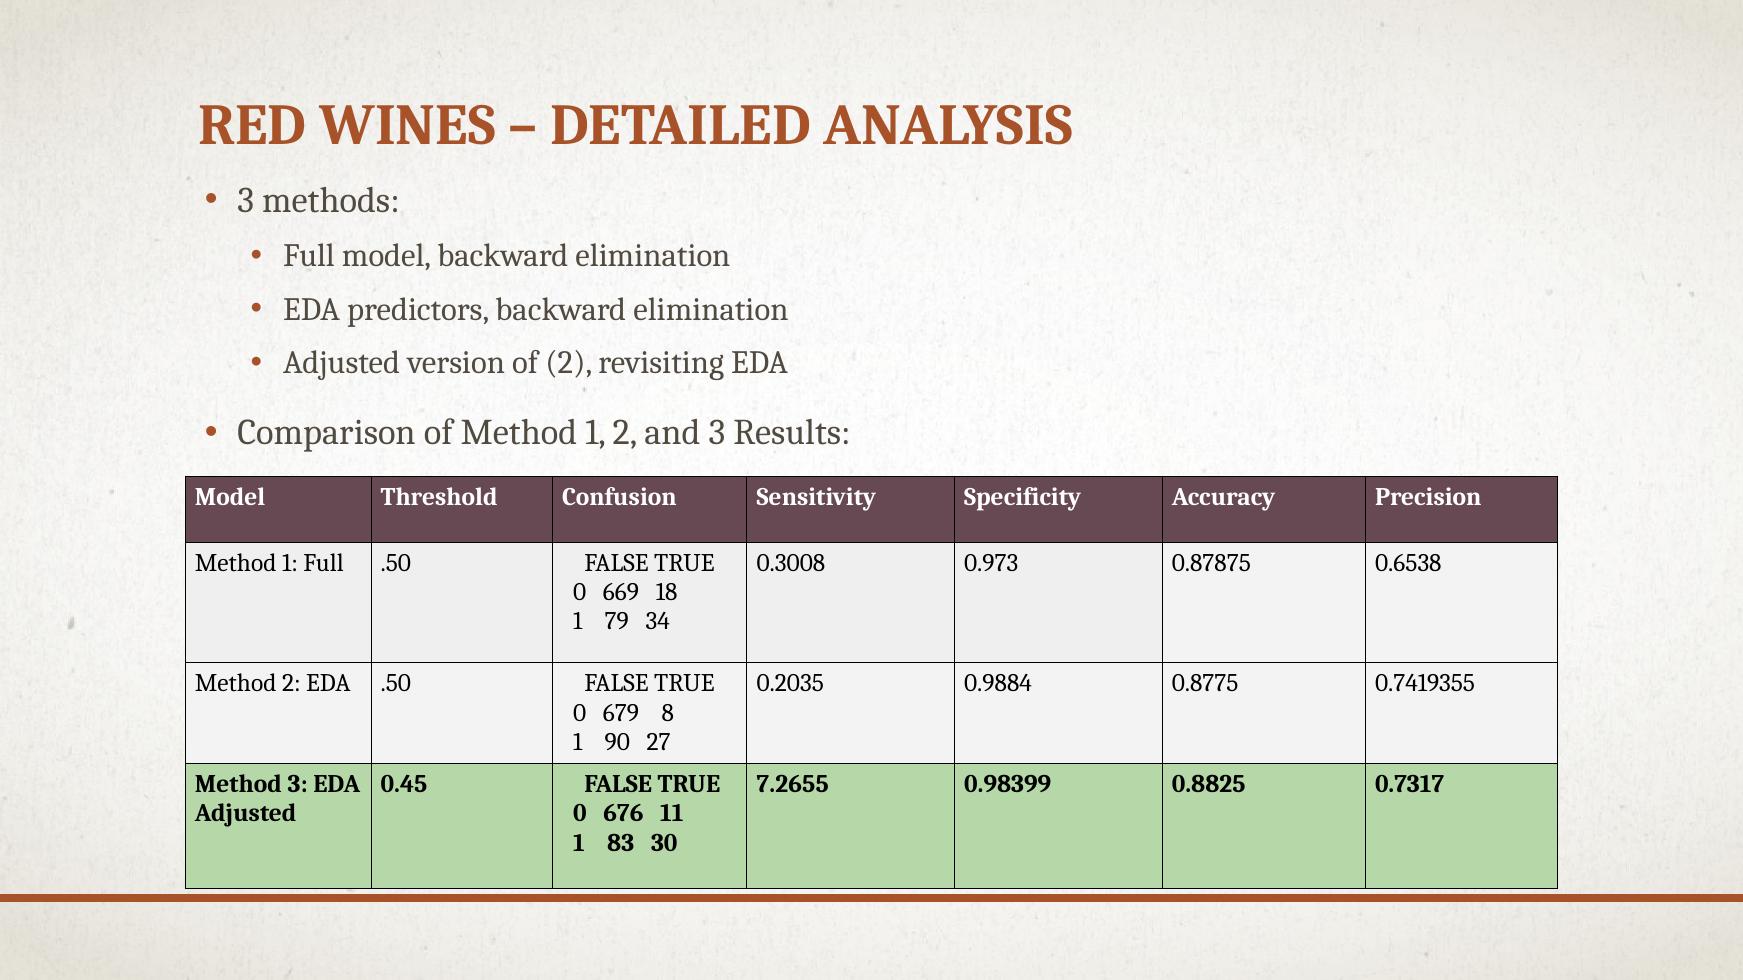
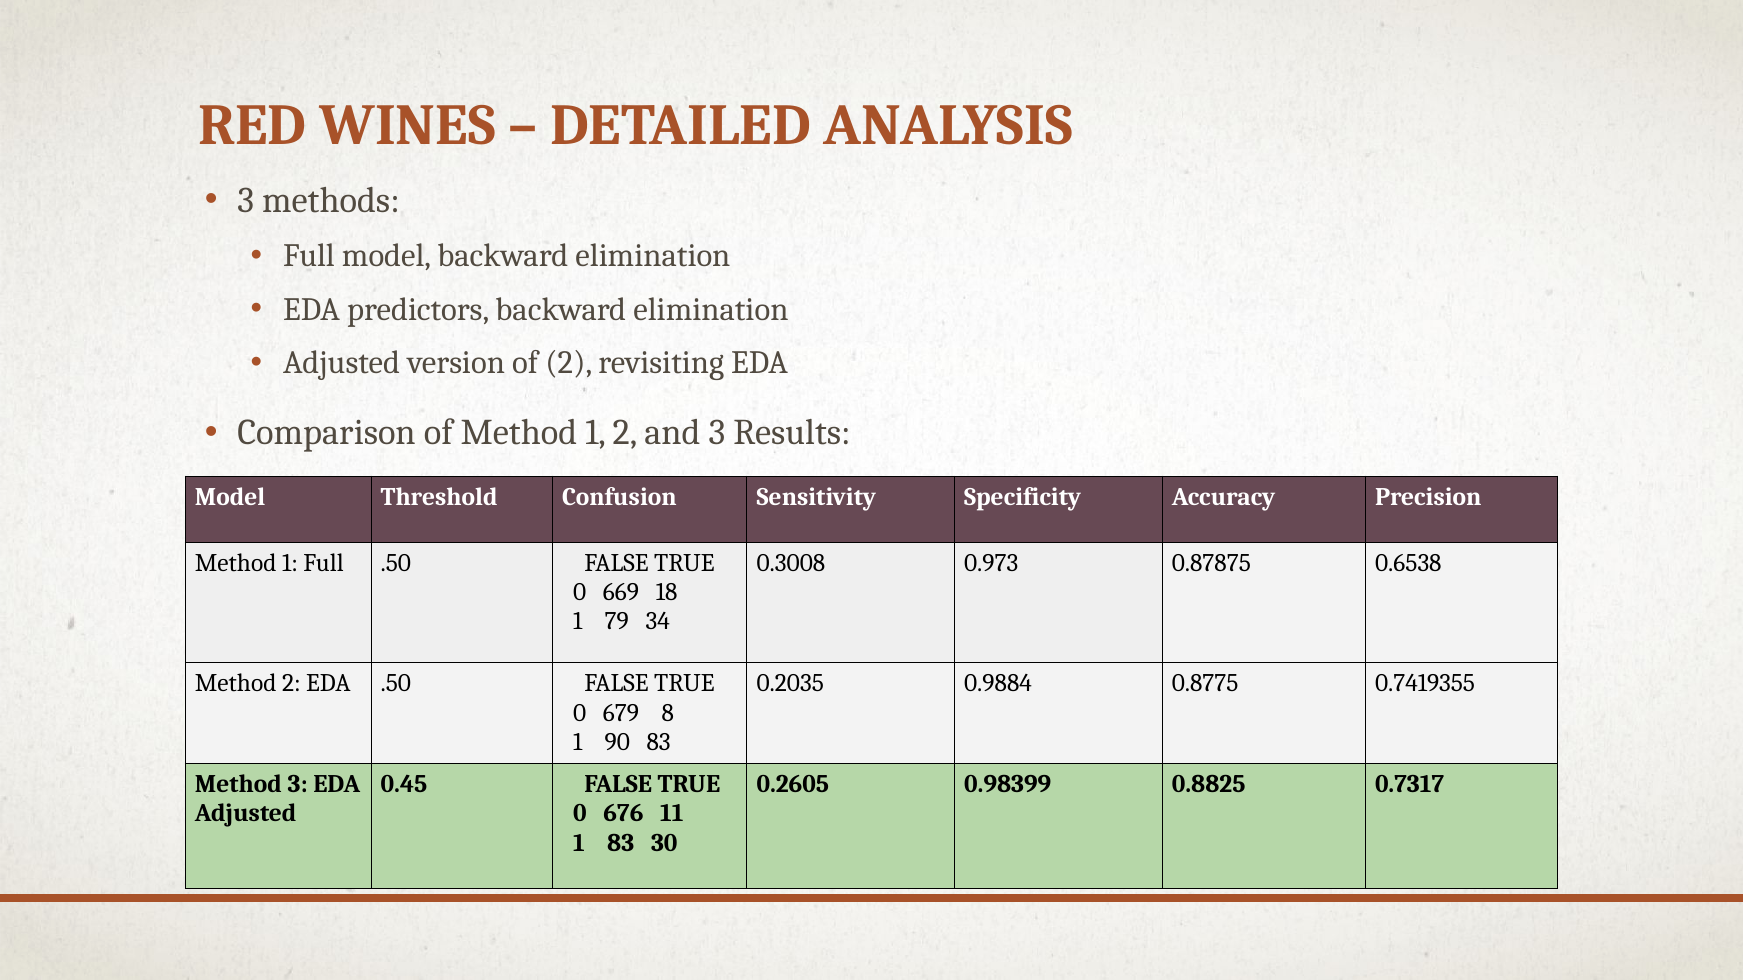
90 27: 27 -> 83
7.2655: 7.2655 -> 0.2605
